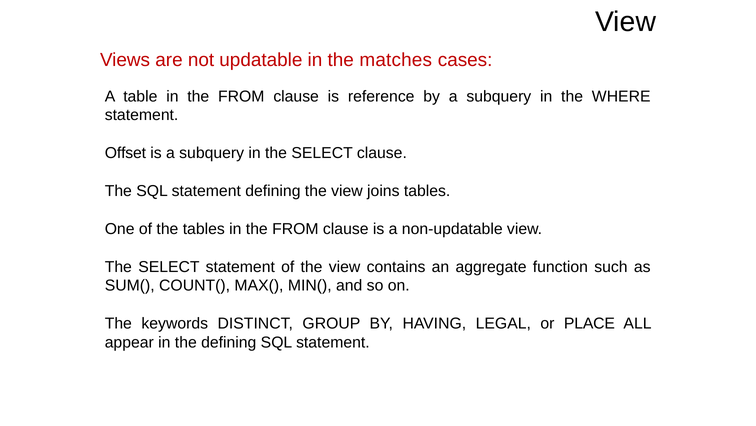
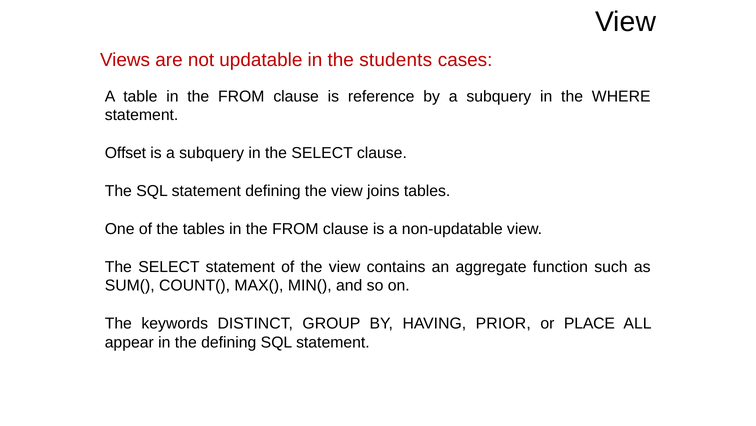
matches: matches -> students
LEGAL: LEGAL -> PRIOR
